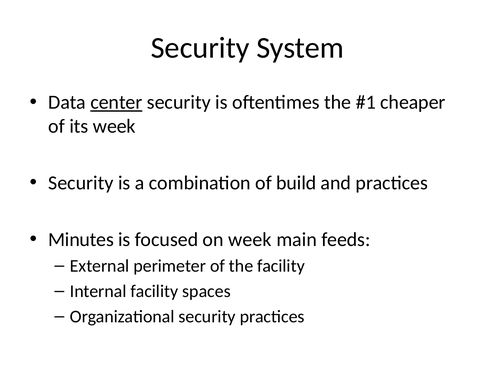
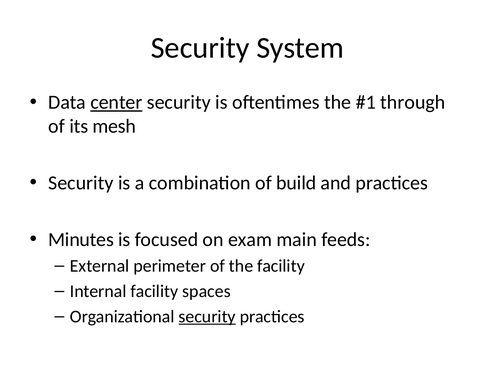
cheaper: cheaper -> through
its week: week -> mesh
on week: week -> exam
security at (207, 317) underline: none -> present
